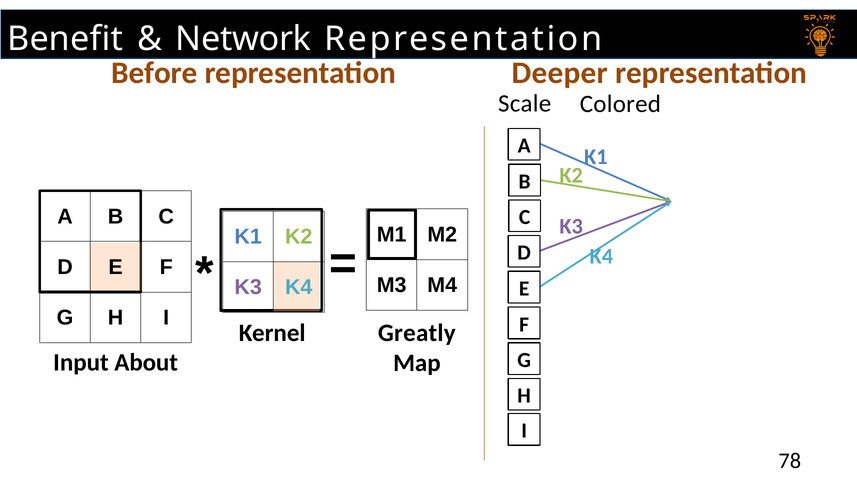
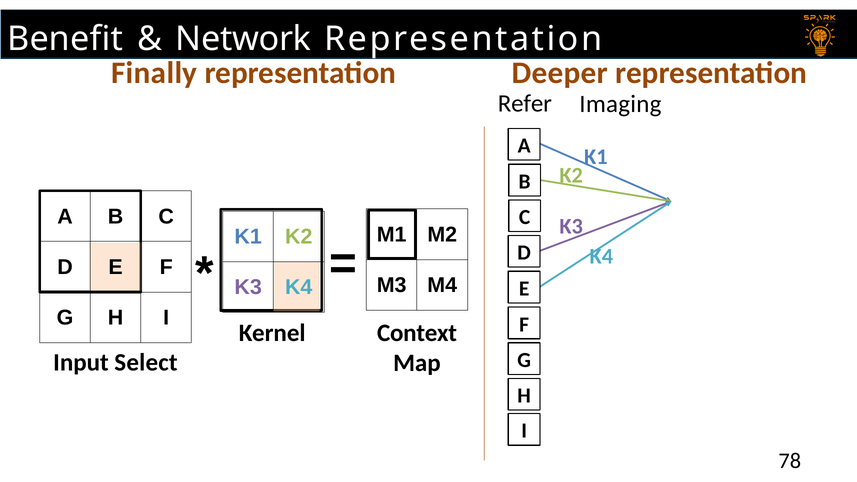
Before: Before -> Finally
Scale: Scale -> Refer
Colored: Colored -> Imaging
Greatly: Greatly -> Context
About: About -> Select
